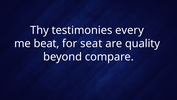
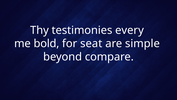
beat: beat -> bold
quality: quality -> simple
